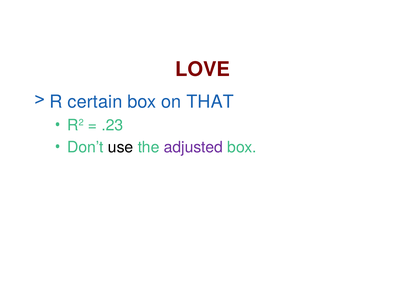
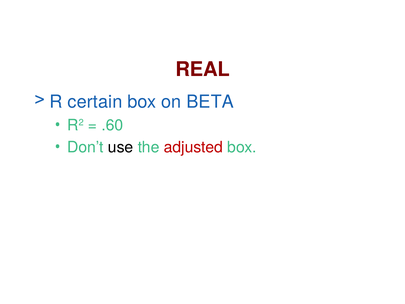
LOVE: LOVE -> REAL
THAT: THAT -> BETA
.23: .23 -> .60
adjusted colour: purple -> red
